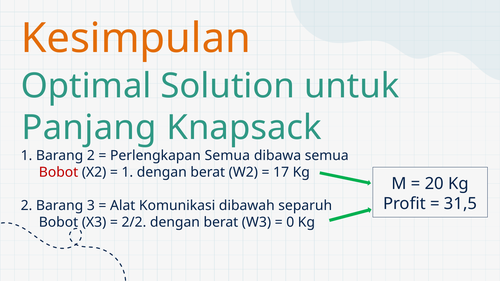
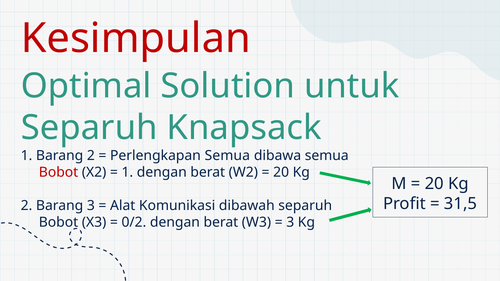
Kesimpulan colour: orange -> red
Panjang at (89, 128): Panjang -> Separuh
17 at (281, 172): 17 -> 20
2/2: 2/2 -> 0/2
0 at (290, 222): 0 -> 3
